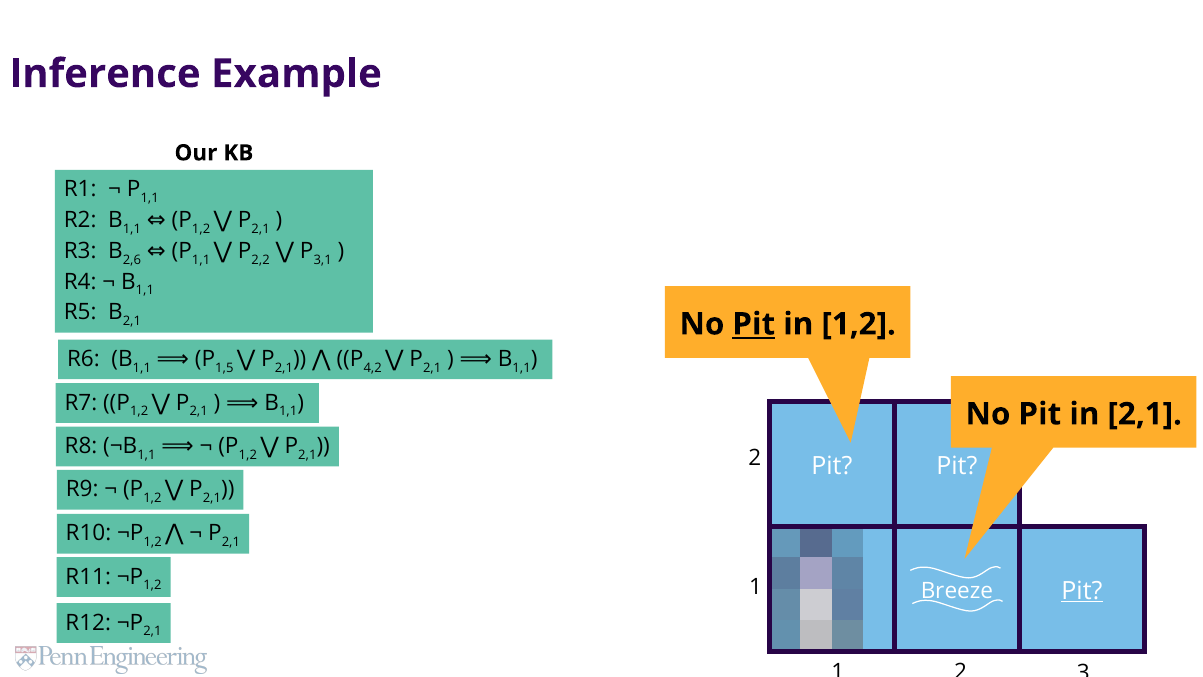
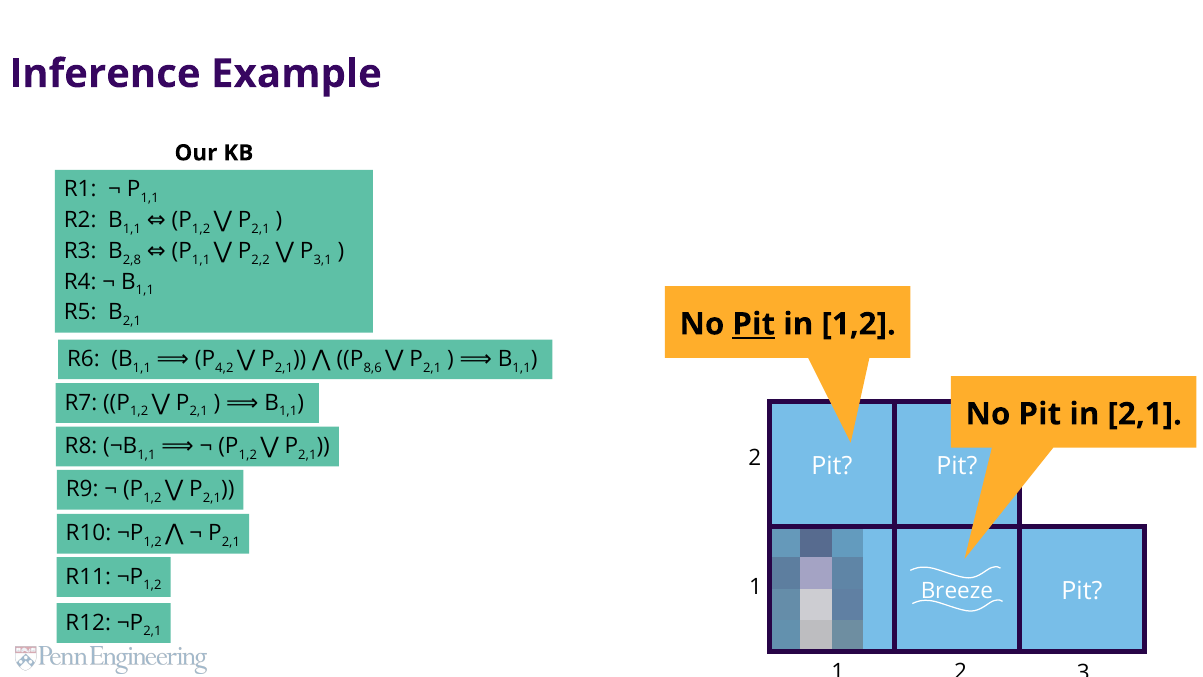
2,6: 2,6 -> 2,8
1,5: 1,5 -> 4,2
4,2: 4,2 -> 8,6
Pit at (1082, 591) underline: present -> none
